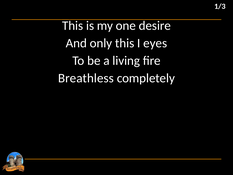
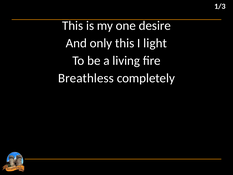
eyes: eyes -> light
